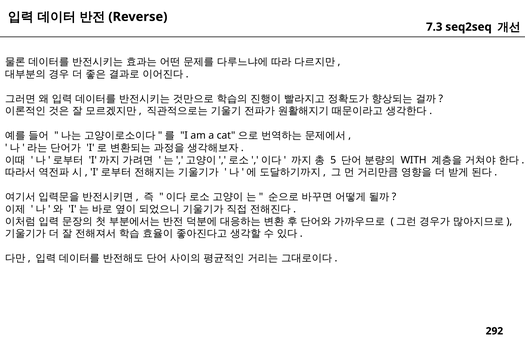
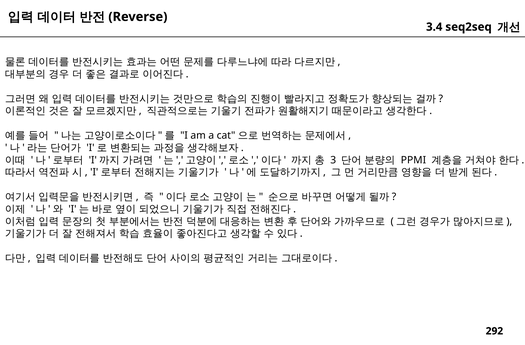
7.3: 7.3 -> 3.4
5: 5 -> 3
WITH: WITH -> PPMI
